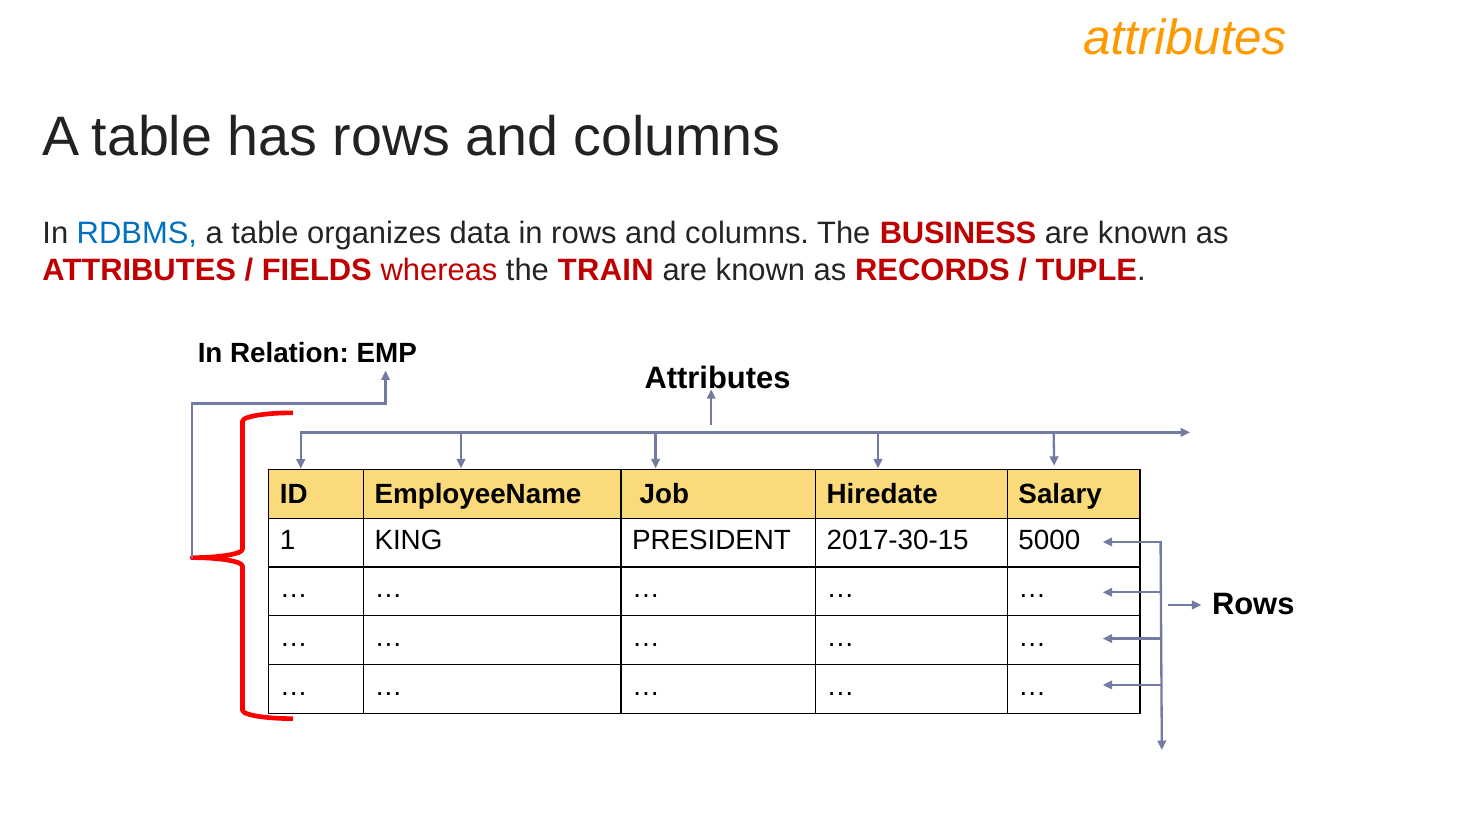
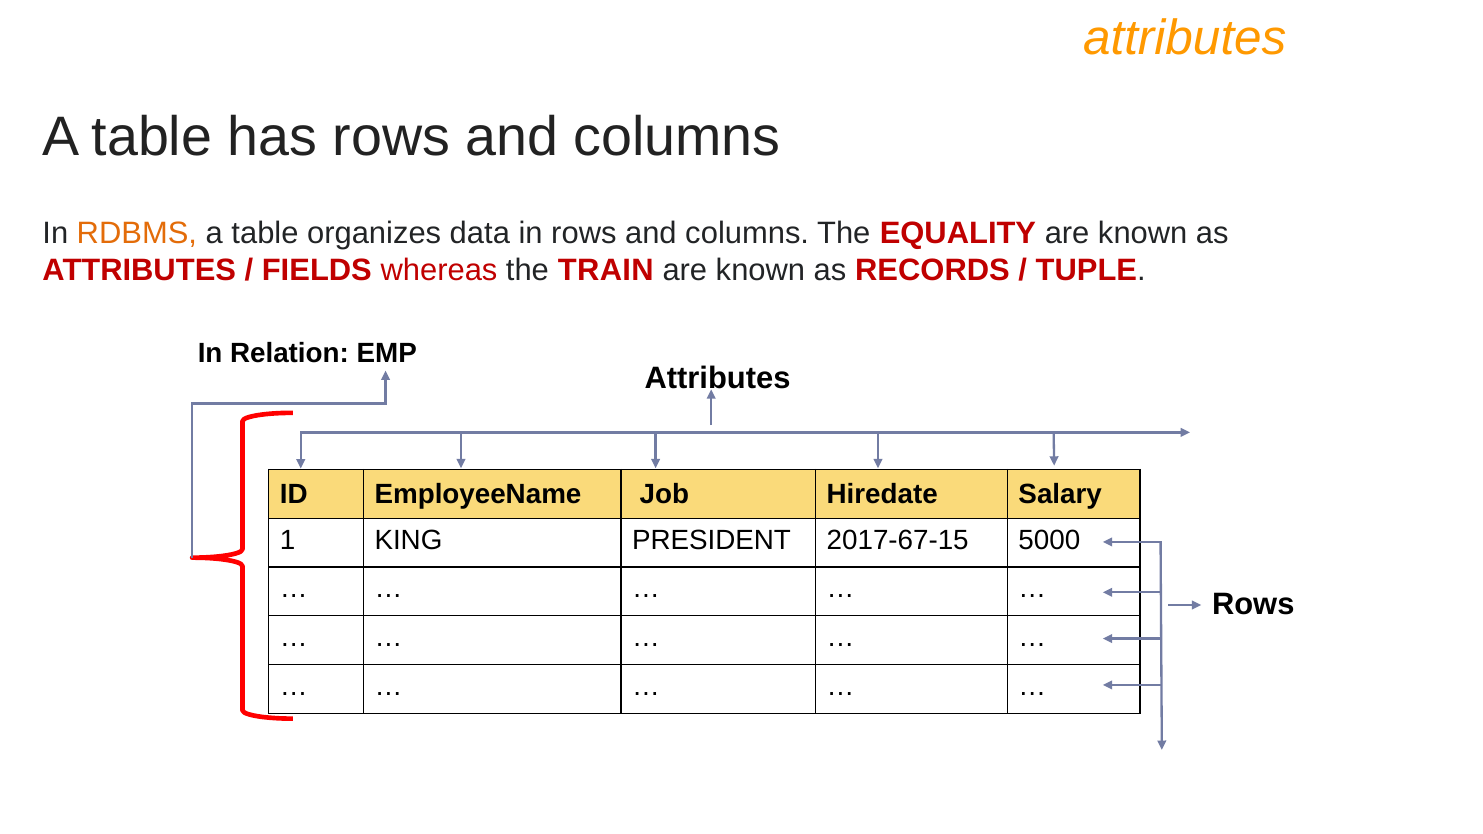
RDBMS colour: blue -> orange
BUSINESS: BUSINESS -> EQUALITY
2017-30-15: 2017-30-15 -> 2017-67-15
